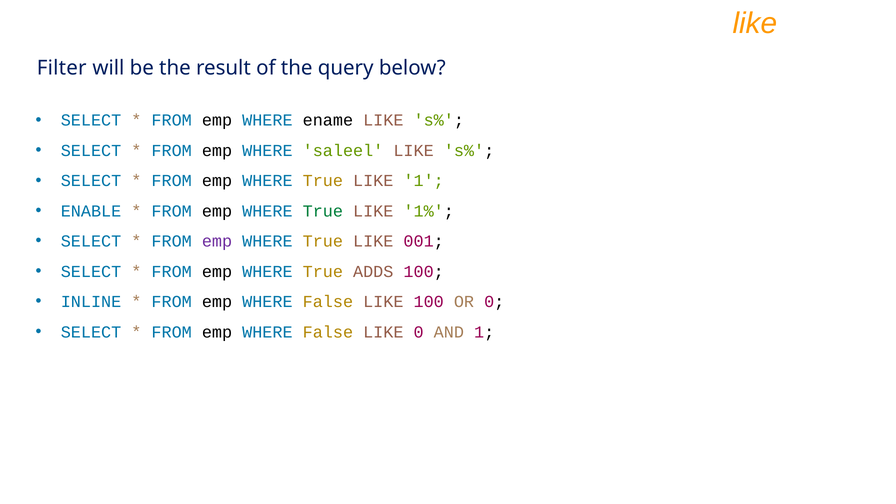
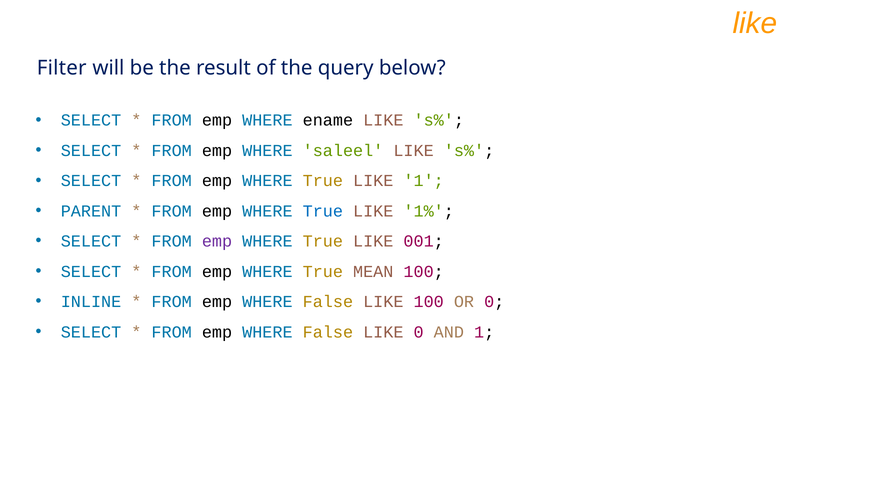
ENABLE: ENABLE -> PARENT
True at (323, 211) colour: green -> blue
ADDS: ADDS -> MEAN
